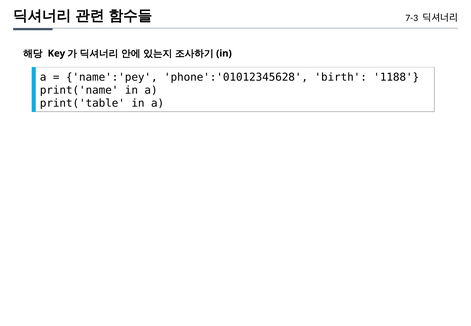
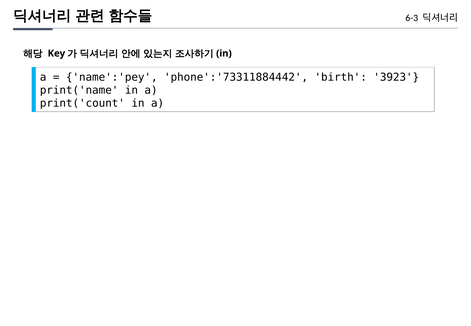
7-3: 7-3 -> 6-3
phone':'01012345628: phone':'01012345628 -> phone':'73311884442
1188: 1188 -> 3923
print('table: print('table -> print('count
